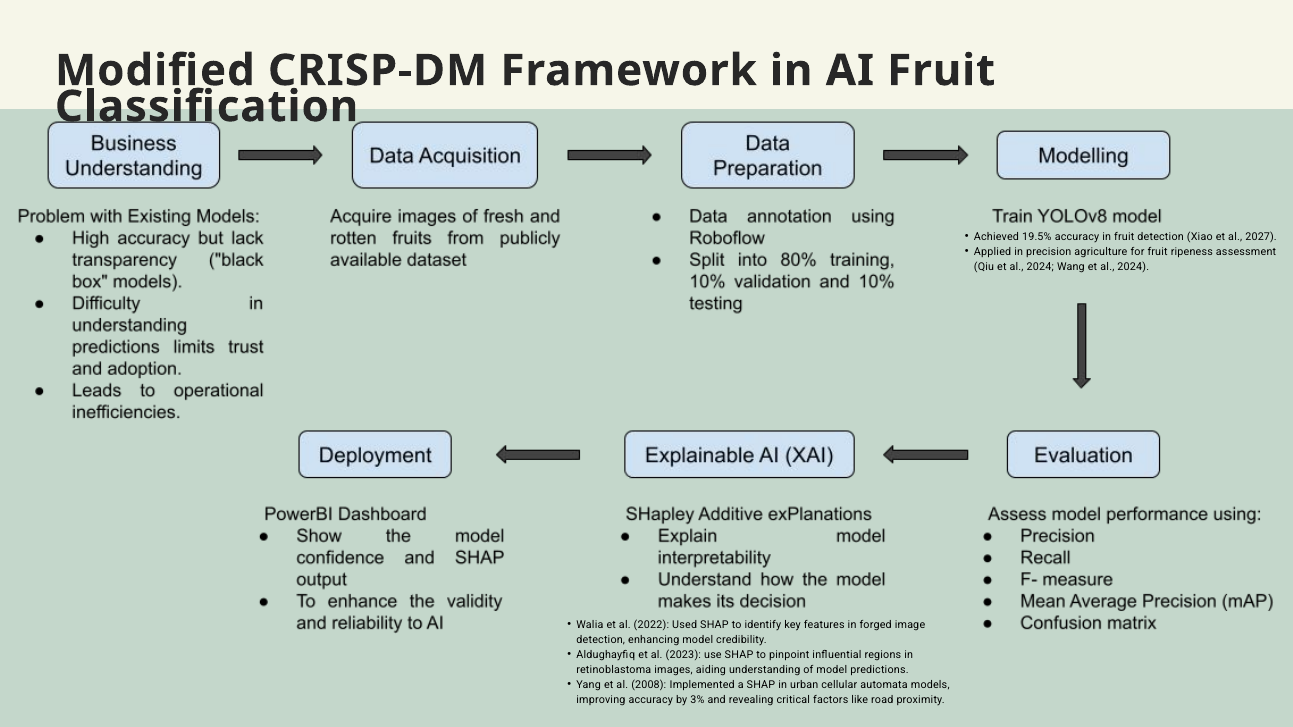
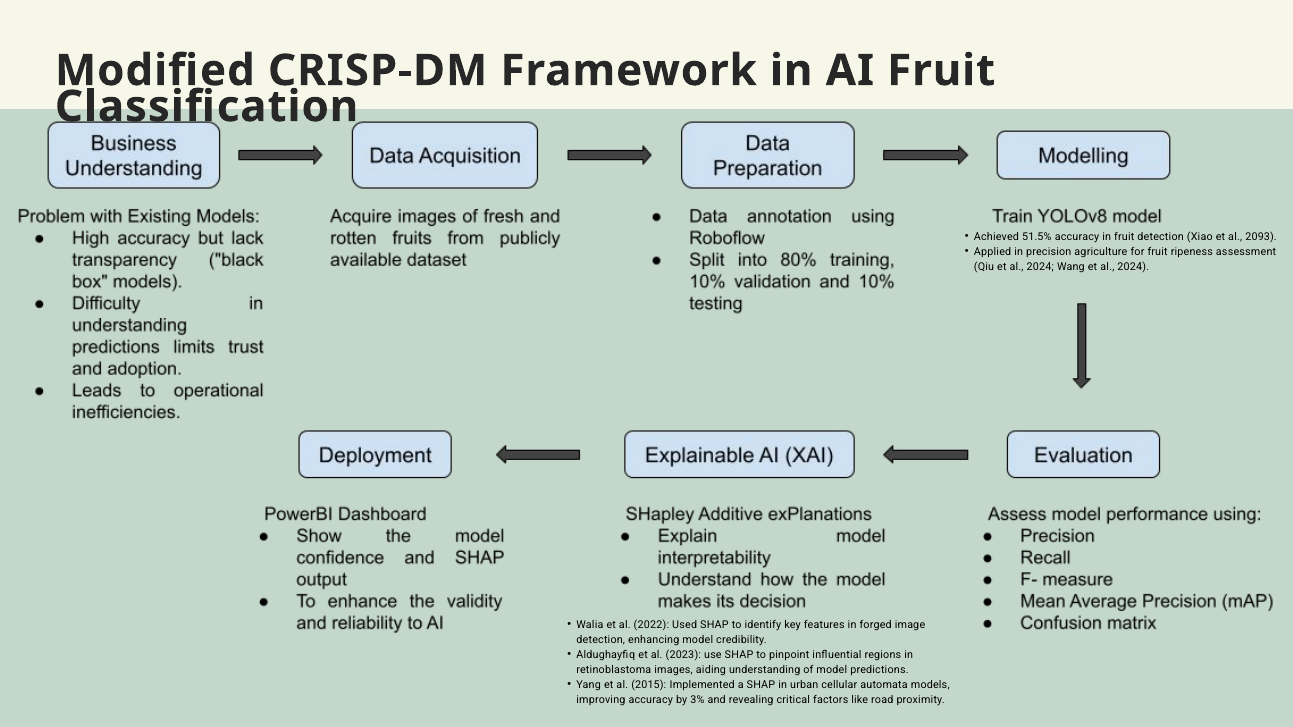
19.5%: 19.5% -> 51.5%
2027: 2027 -> 2093
2008: 2008 -> 2015
